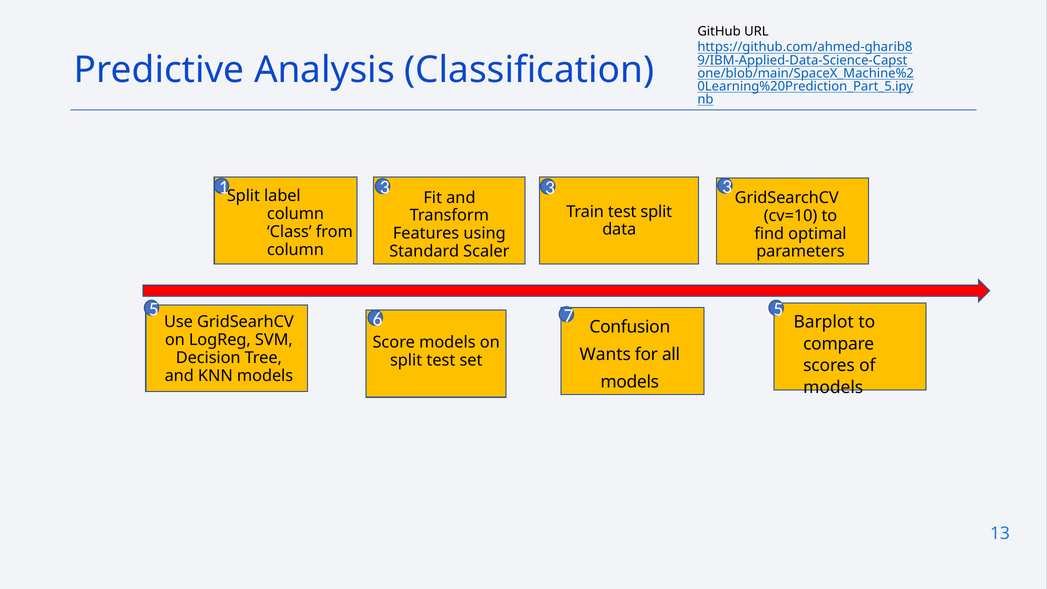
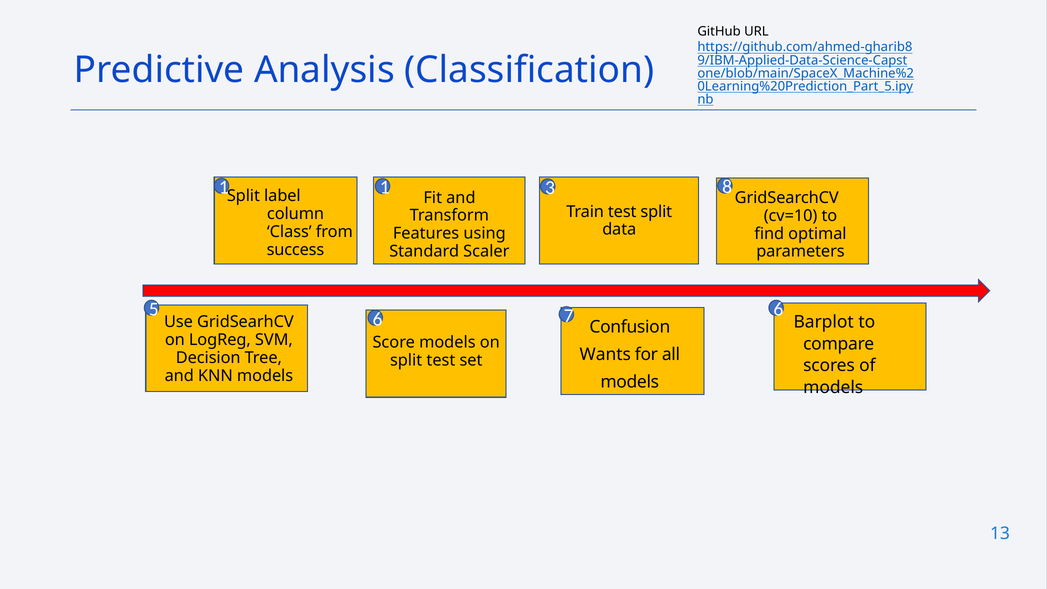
1 3: 3 -> 1
3 at (727, 187): 3 -> 8
column at (295, 250): column -> success
7 5: 5 -> 6
